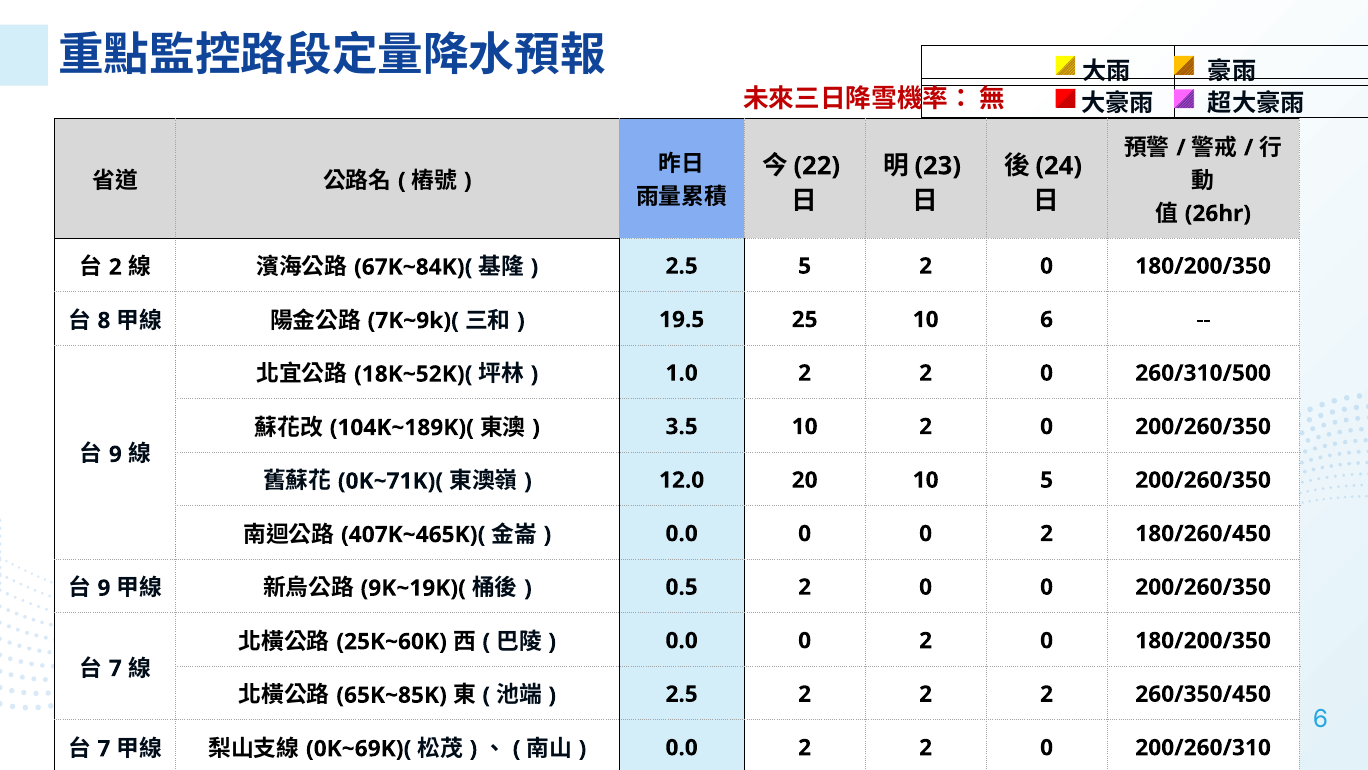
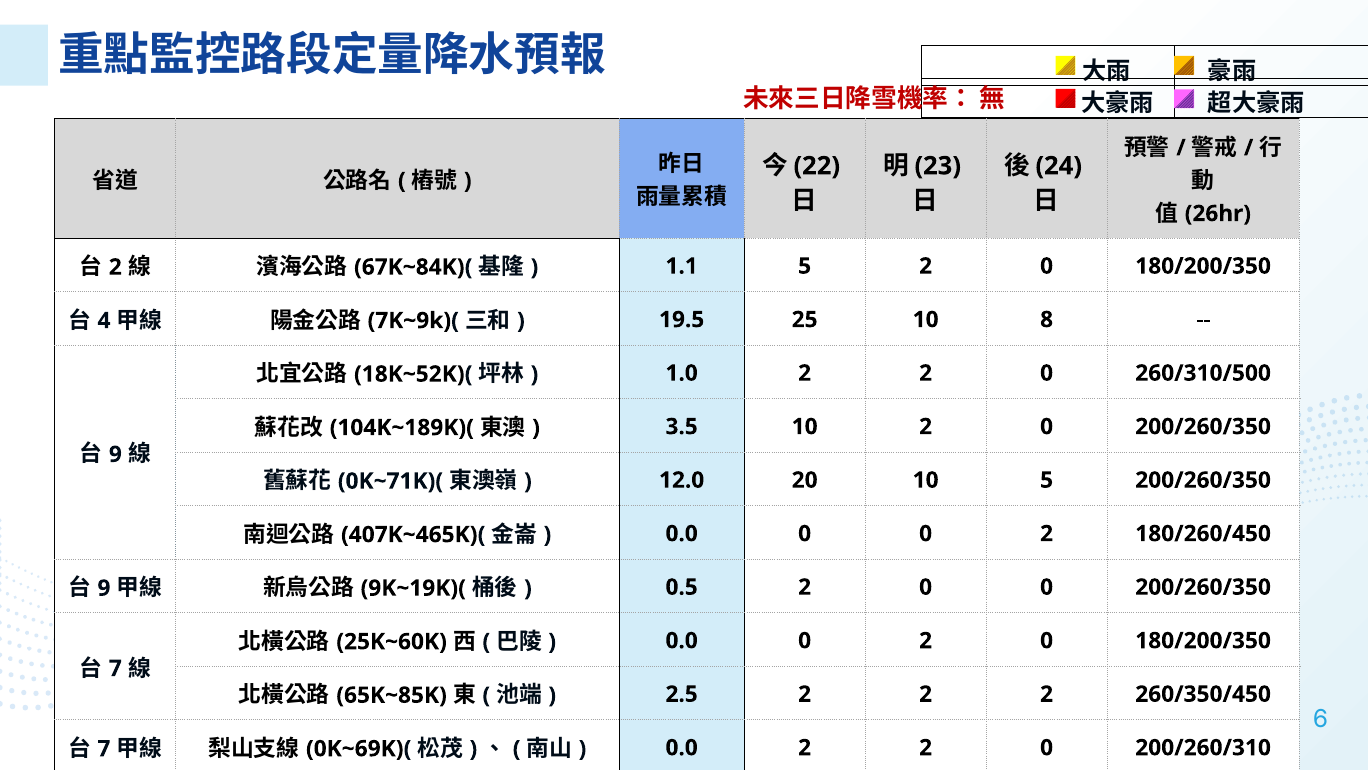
2.5 at (682, 266): 2.5 -> 1.1
8: 8 -> 4
10 6: 6 -> 8
